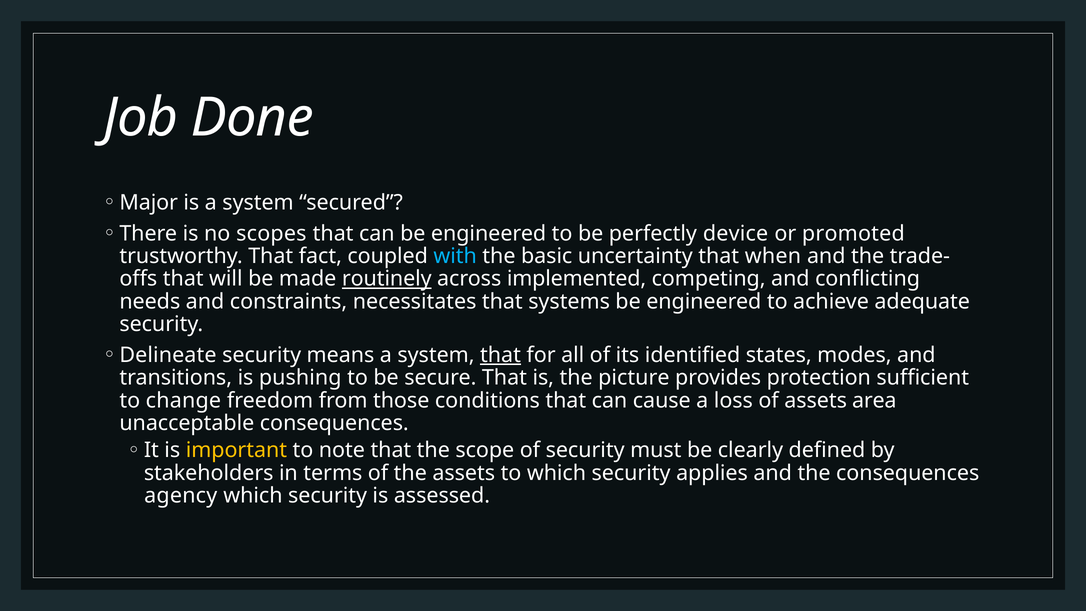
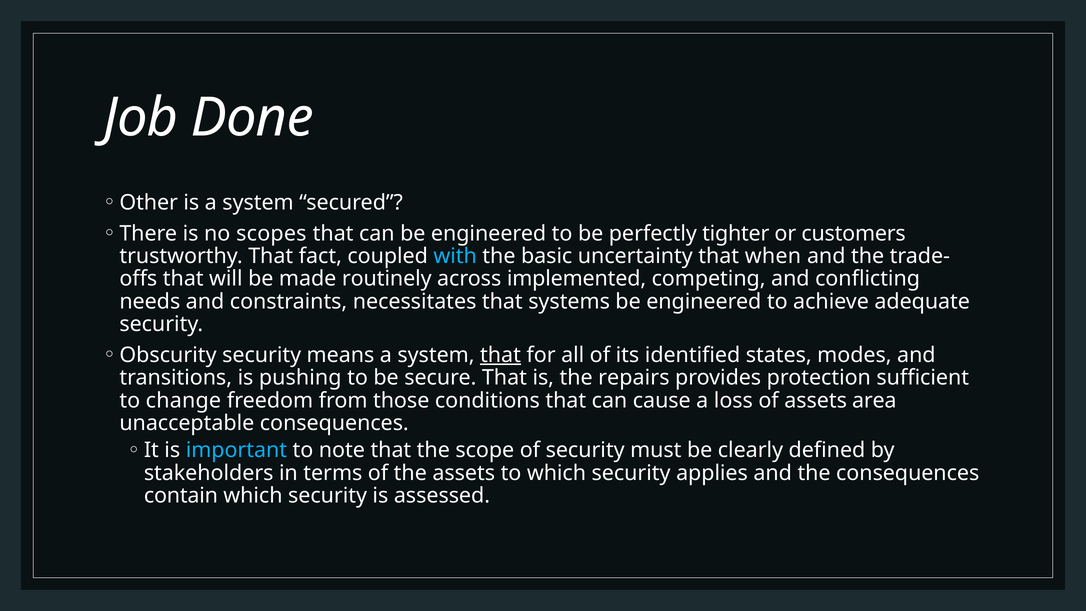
Major: Major -> Other
device: device -> tighter
promoted: promoted -> customers
routinely underline: present -> none
Delineate: Delineate -> Obscurity
picture: picture -> repairs
important colour: yellow -> light blue
agency: agency -> contain
